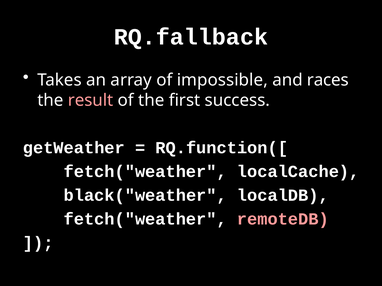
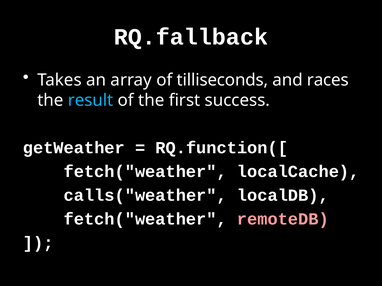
impossible: impossible -> tilliseconds
result colour: pink -> light blue
black("weather: black("weather -> calls("weather
